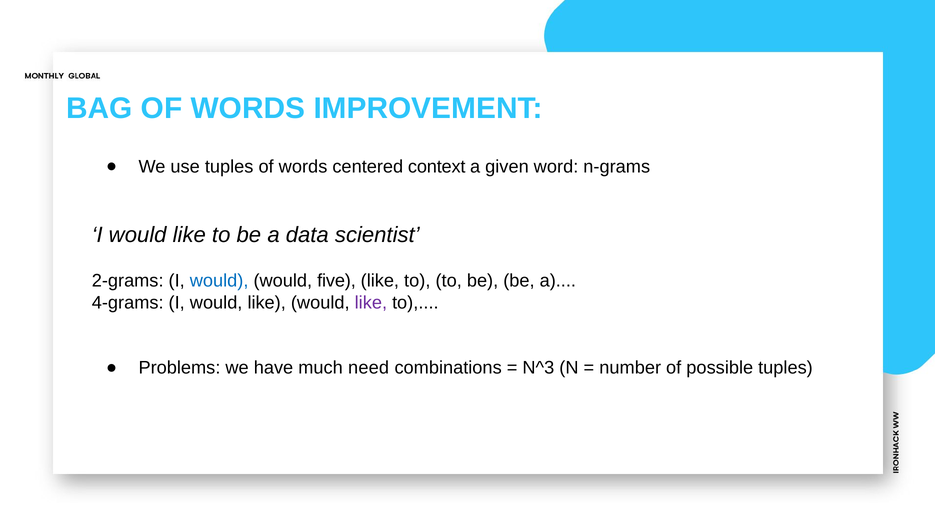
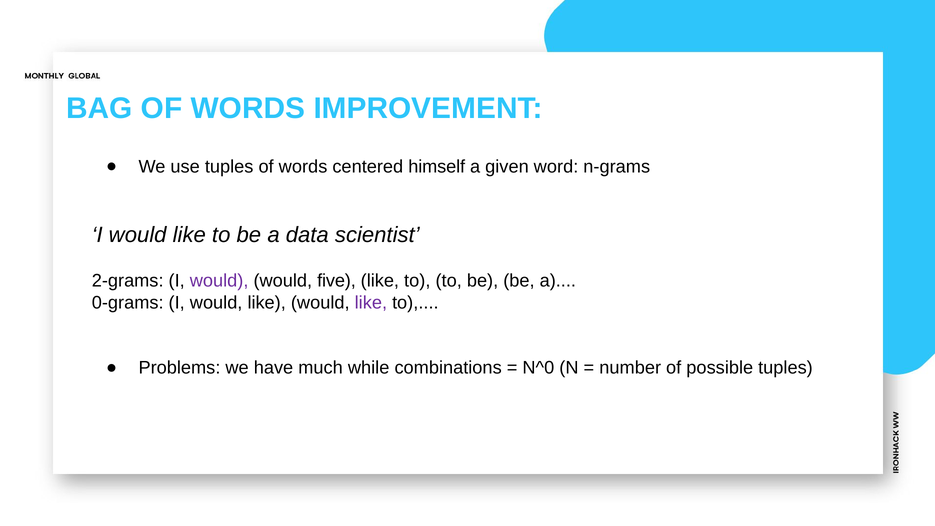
context: context -> himself
would at (219, 281) colour: blue -> purple
4-grams: 4-grams -> 0-grams
need: need -> while
N^3: N^3 -> N^0
